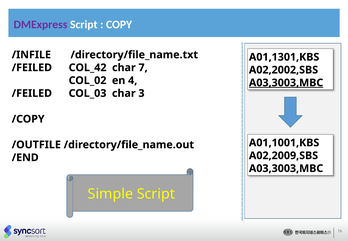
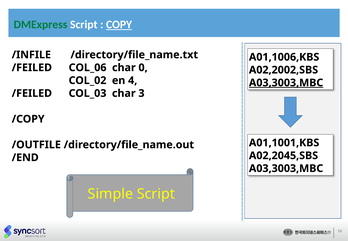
DMExpress colour: purple -> green
COPY underline: none -> present
A01,1301,KBS: A01,1301,KBS -> A01,1006,KBS
COL_42: COL_42 -> COL_06
7: 7 -> 0
A02,2009,SBS: A02,2009,SBS -> A02,2045,SBS
